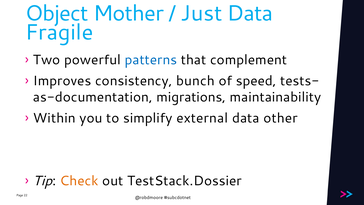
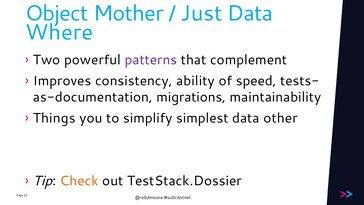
Fragile: Fragile -> Where
patterns colour: blue -> purple
bunch: bunch -> ability
Within: Within -> Things
external: external -> simplest
